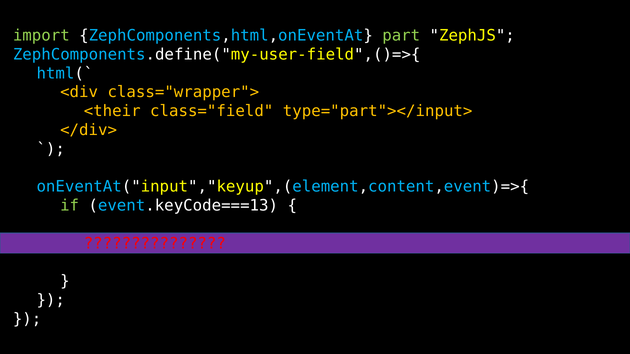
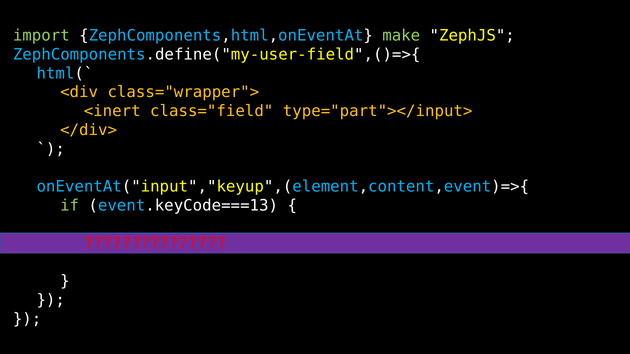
part: part -> make
<their: <their -> <inert
